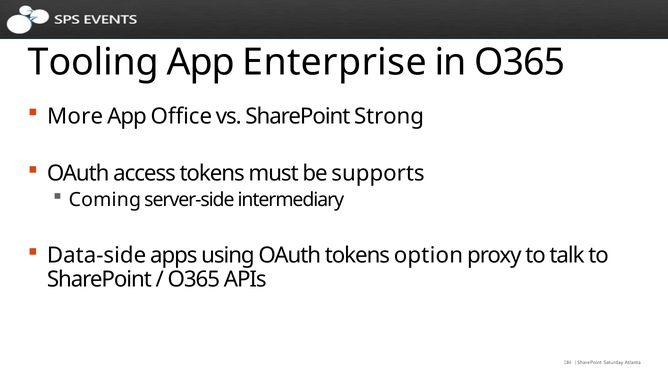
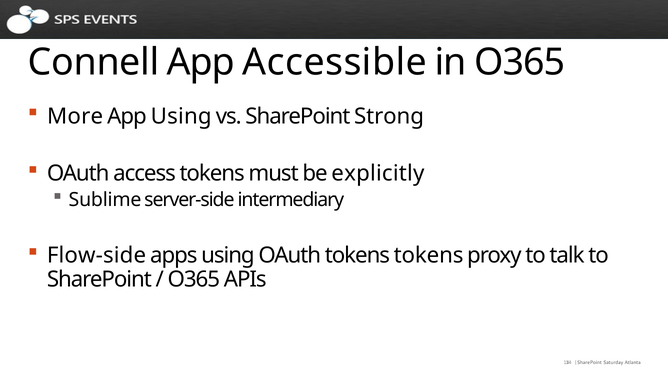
Tooling: Tooling -> Connell
Enterprise: Enterprise -> Accessible
App Office: Office -> Using
supports: supports -> explicitly
Coming: Coming -> Sublime
Data-side: Data-side -> Flow-side
tokens option: option -> tokens
